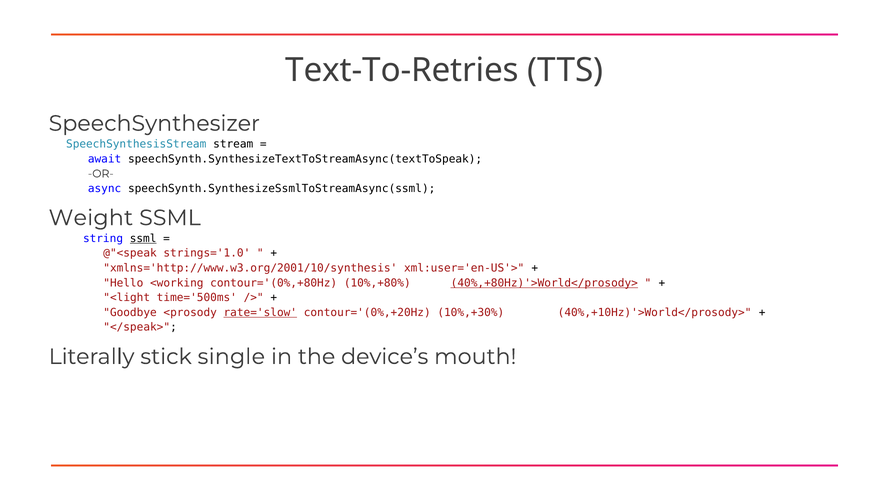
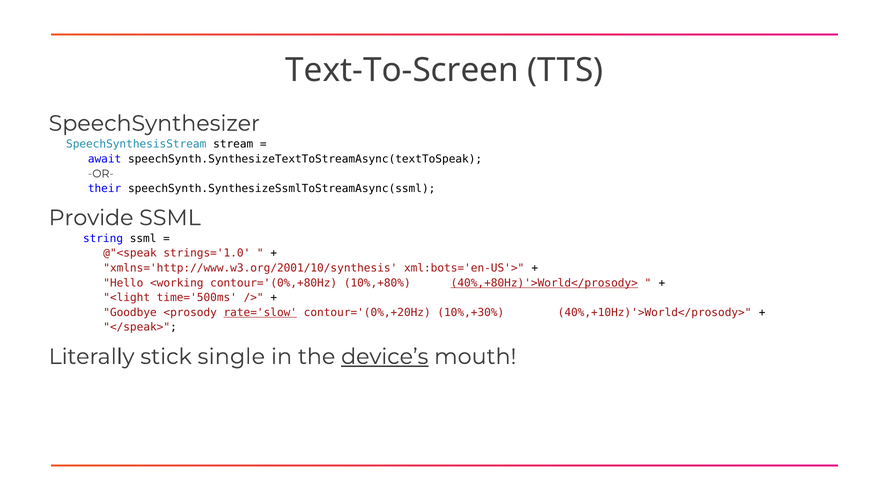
Text-To-Retries: Text-To-Retries -> Text-To-Screen
async: async -> their
Weight: Weight -> Provide
ssml at (143, 239) underline: present -> none
xml:user='en-US'>: xml:user='en-US'> -> xml:bots='en-US'>
device’s underline: none -> present
